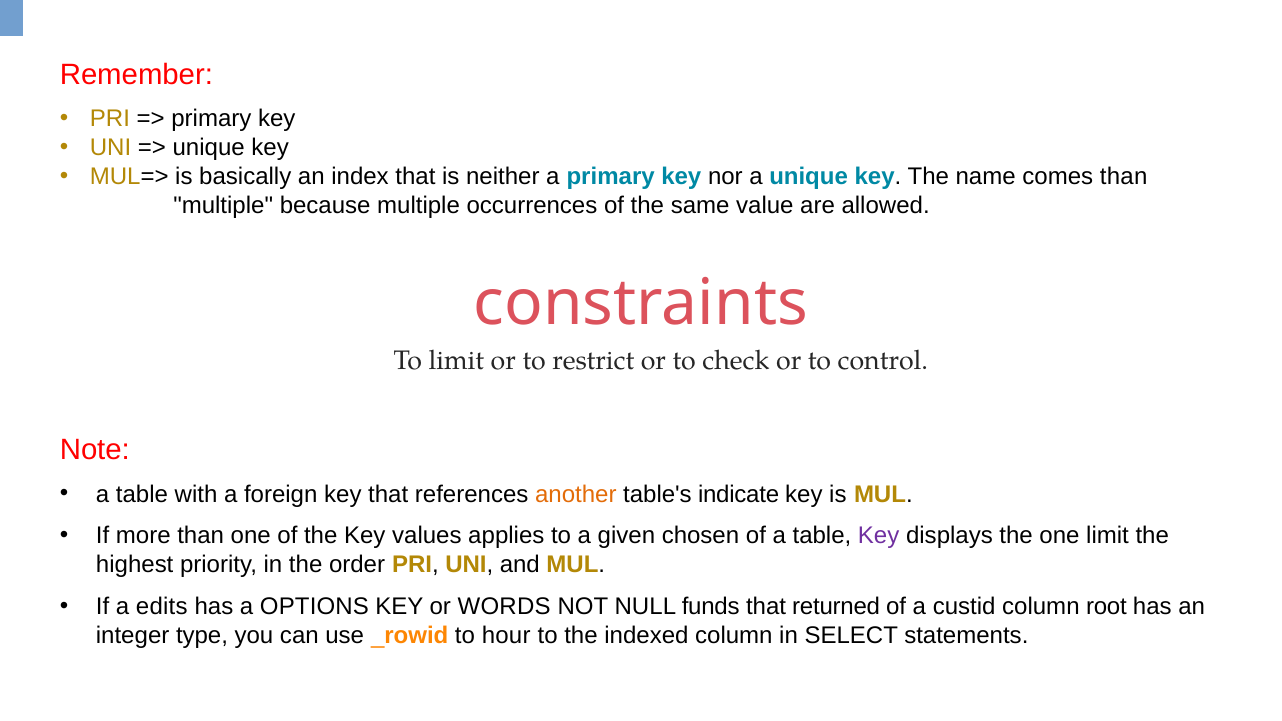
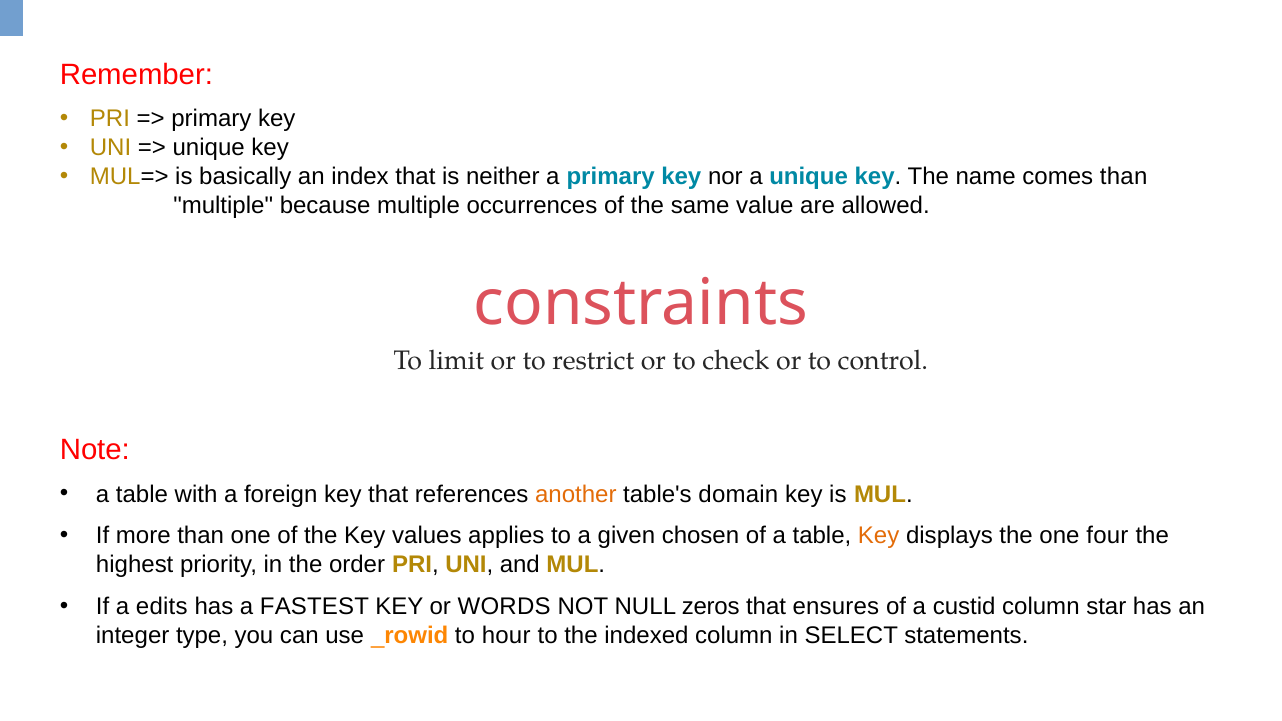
indicate: indicate -> domain
Key at (879, 536) colour: purple -> orange
one limit: limit -> four
OPTIONS: OPTIONS -> FASTEST
funds: funds -> zeros
returned: returned -> ensures
root: root -> star
